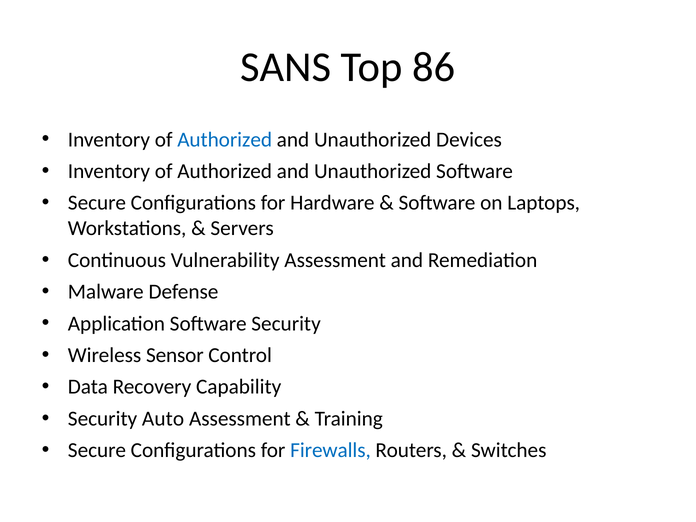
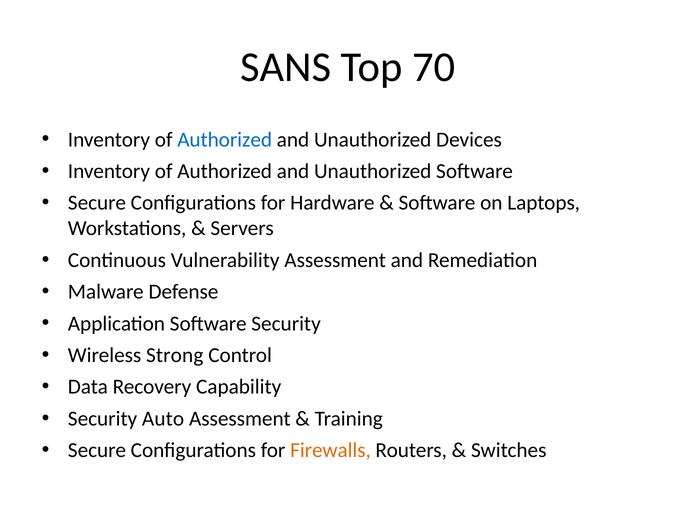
86: 86 -> 70
Sensor: Sensor -> Strong
Firewalls colour: blue -> orange
